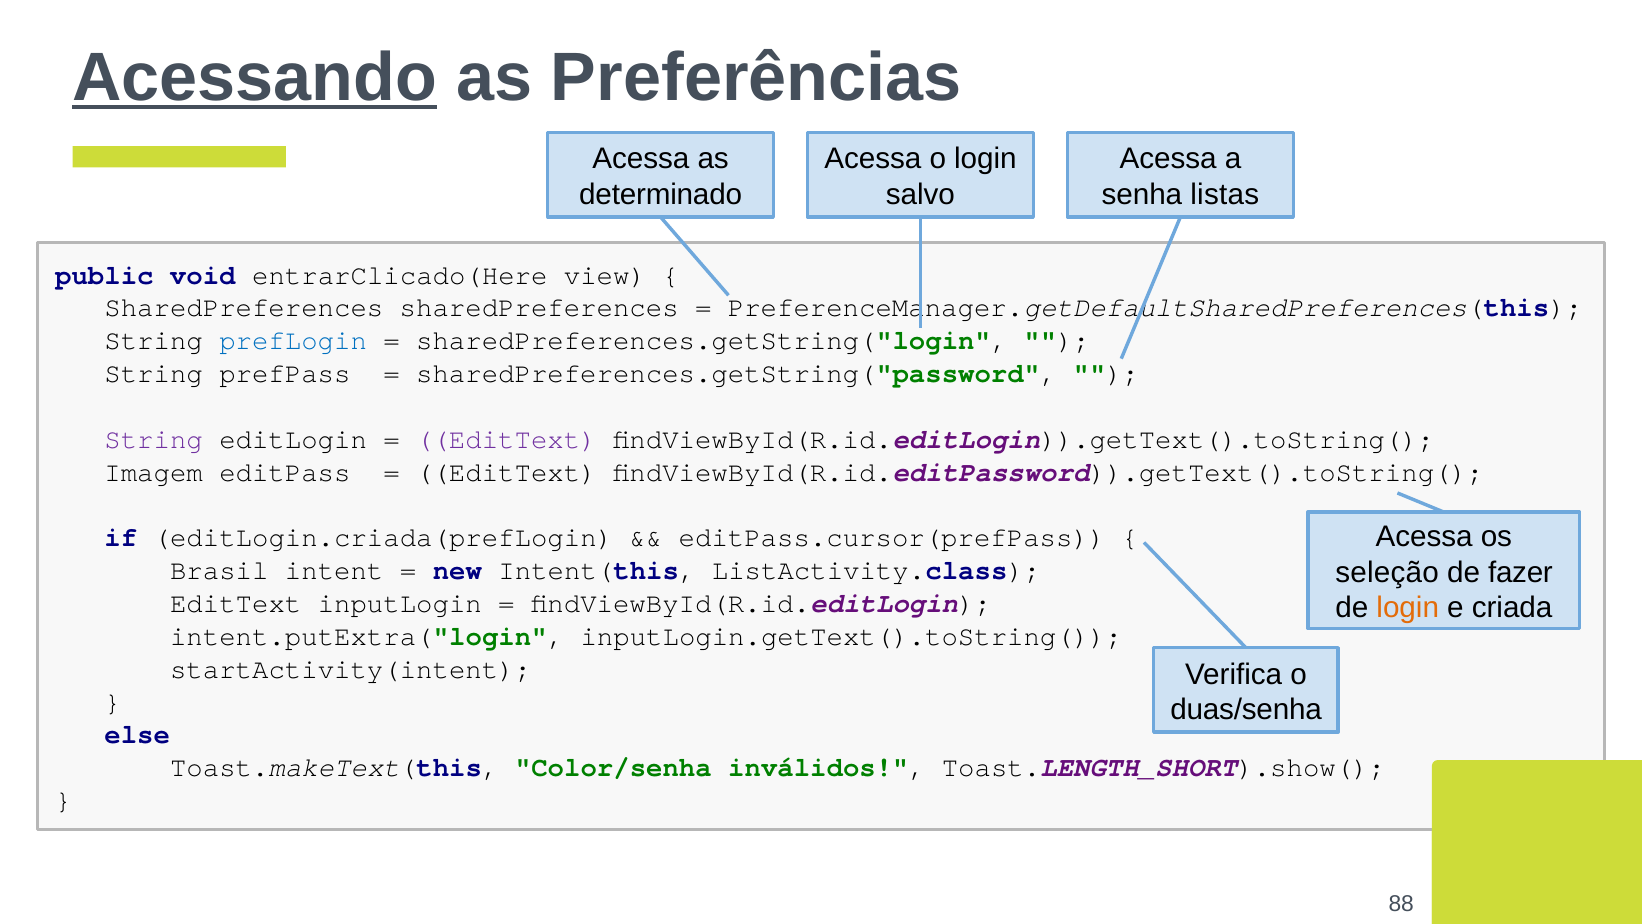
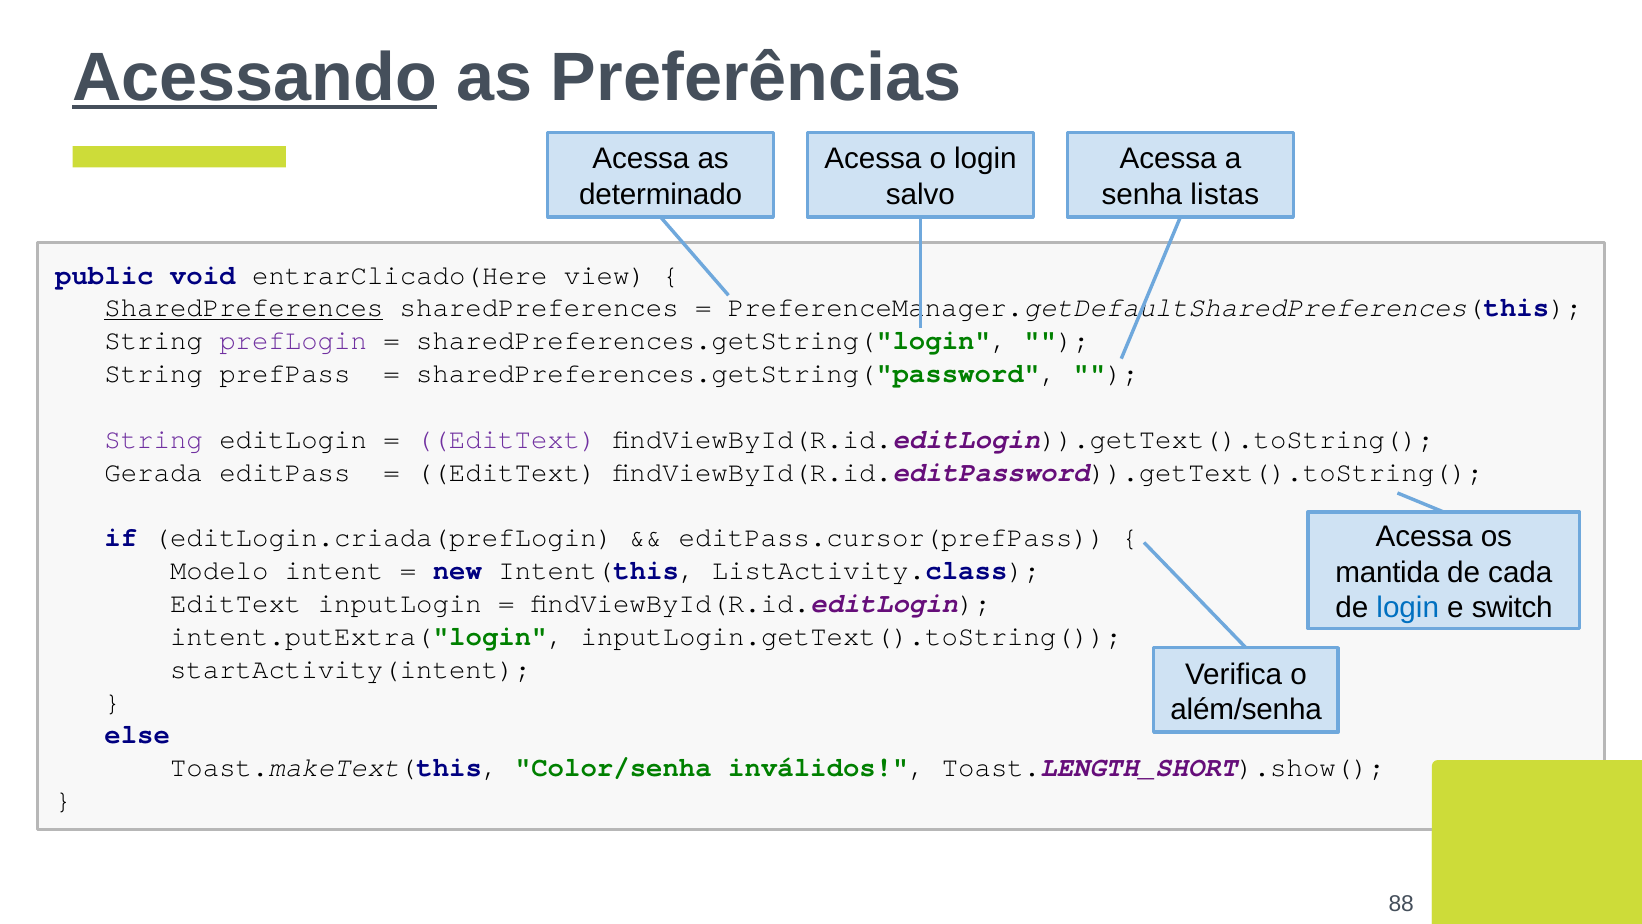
SharedPreferences at (244, 308) underline: none -> present
prefLogin colour: blue -> purple
Imagem: Imagem -> Gerada
seleção: seleção -> mantida
fazer: fazer -> cada
Brasil: Brasil -> Modelo
login at (1408, 608) colour: orange -> blue
criada: criada -> switch
duas/senha: duas/senha -> além/senha
